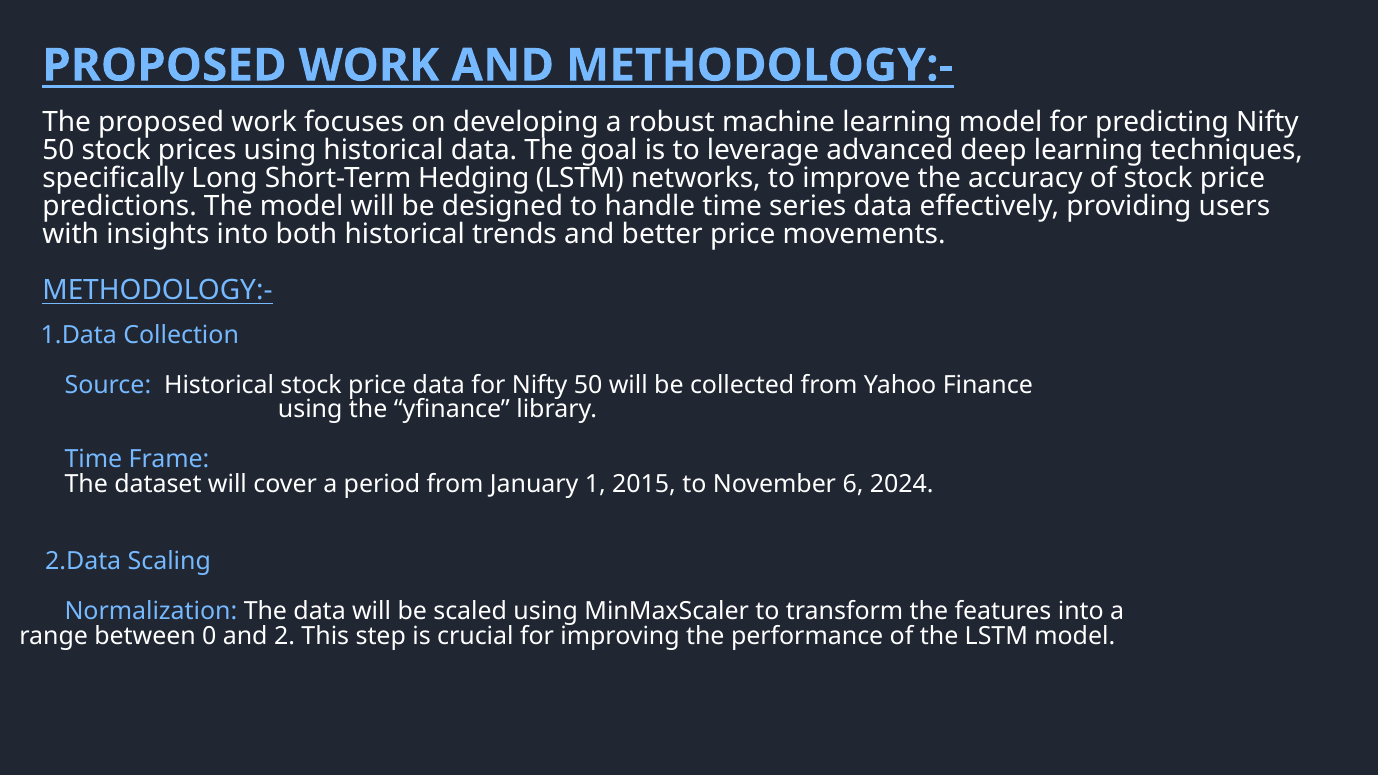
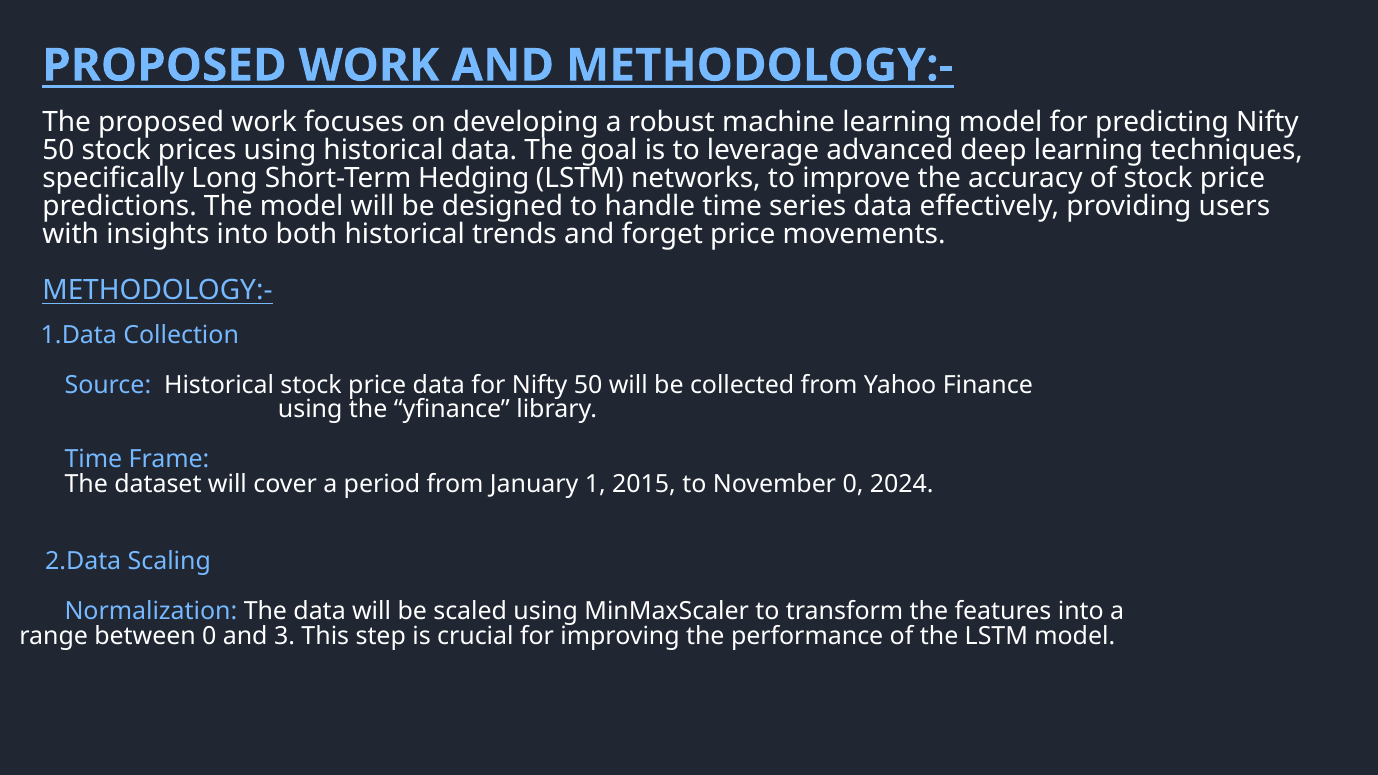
better: better -> forget
November 6: 6 -> 0
2: 2 -> 3
